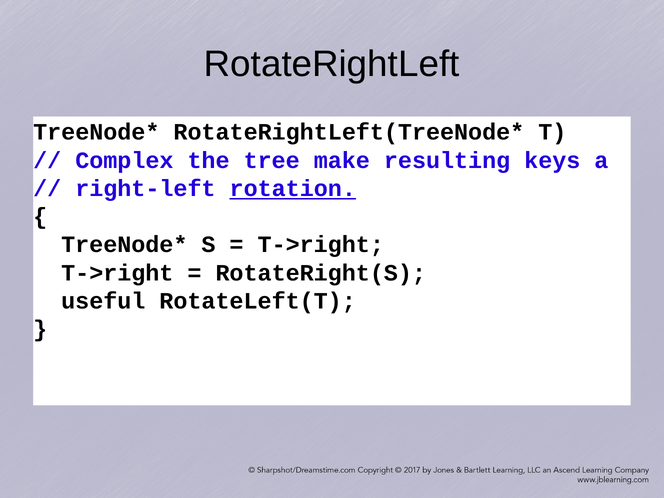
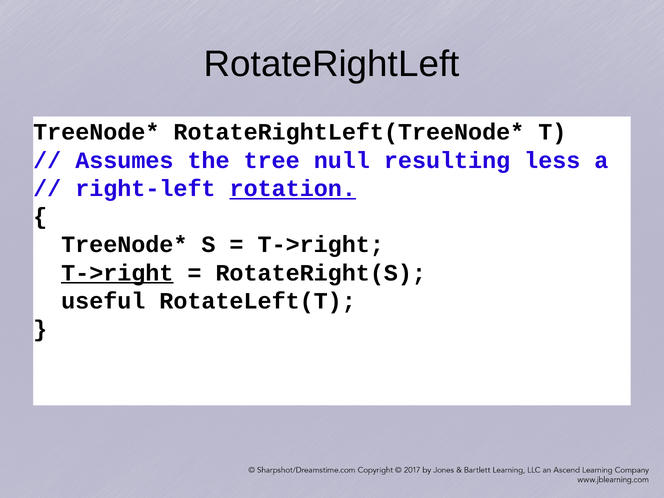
Complex: Complex -> Assumes
make: make -> null
keys: keys -> less
T->right at (117, 273) underline: none -> present
